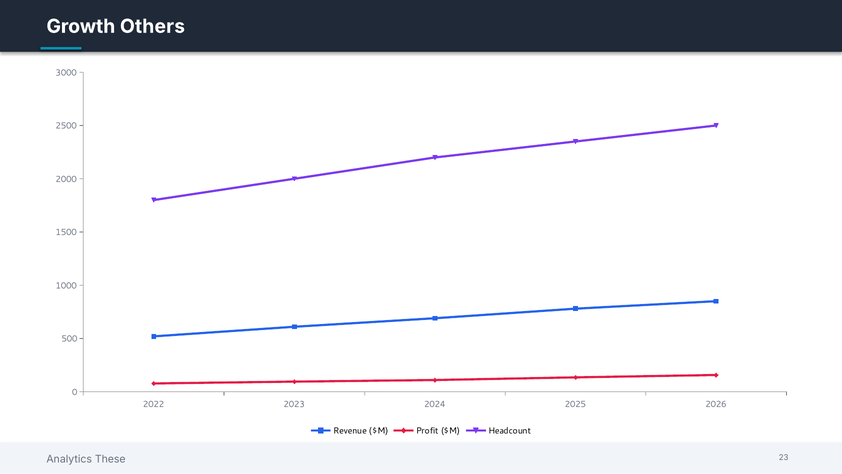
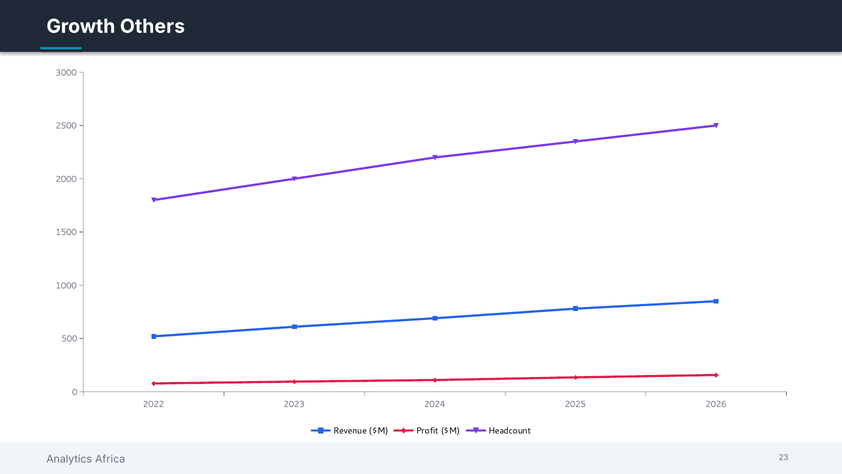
These: These -> Africa
